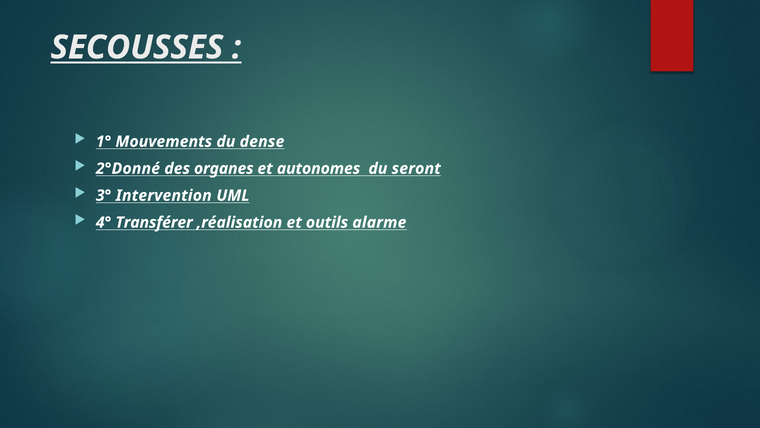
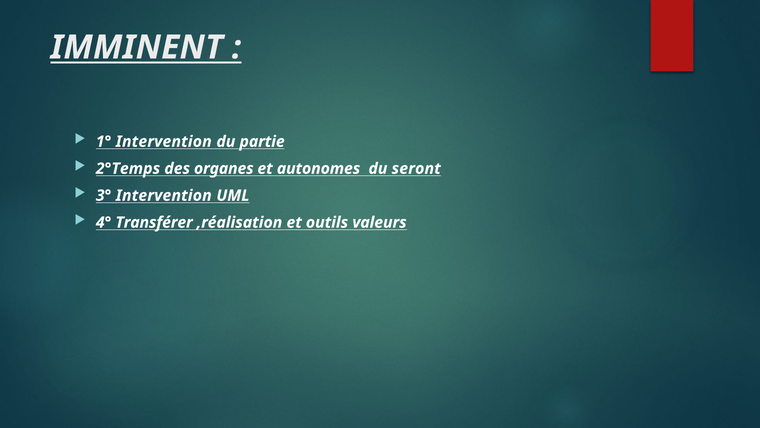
SECOUSSES: SECOUSSES -> IMMINENT
1° Mouvements: Mouvements -> Intervention
dense: dense -> partie
2°Donné: 2°Donné -> 2°Temps
alarme: alarme -> valeurs
